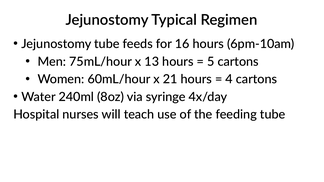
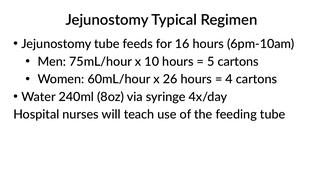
13: 13 -> 10
21: 21 -> 26
